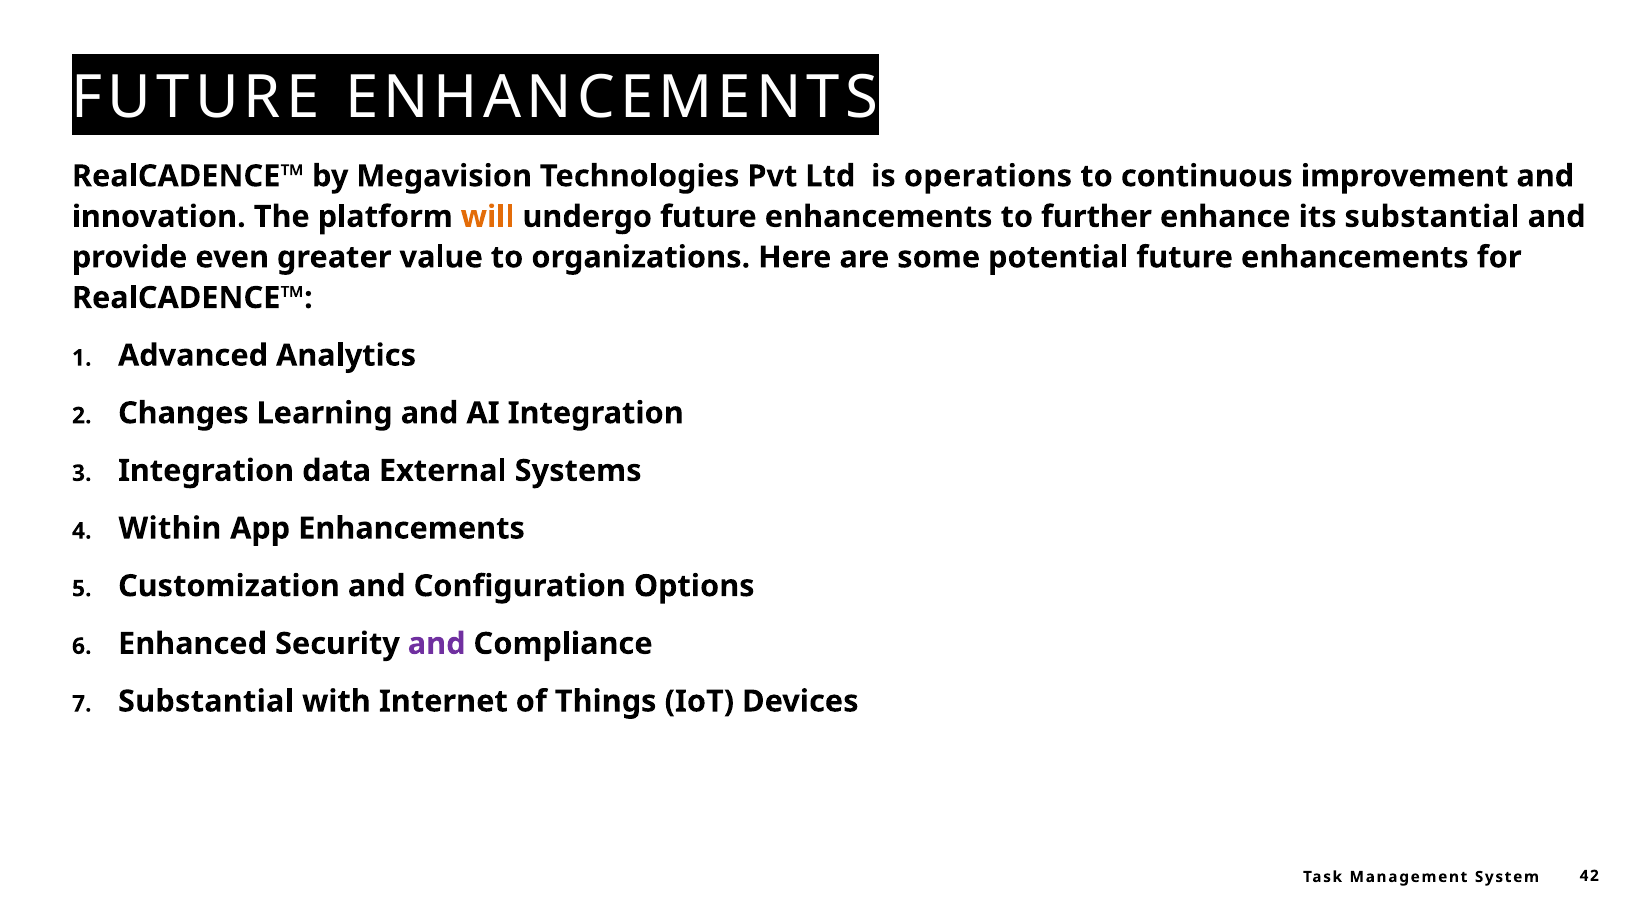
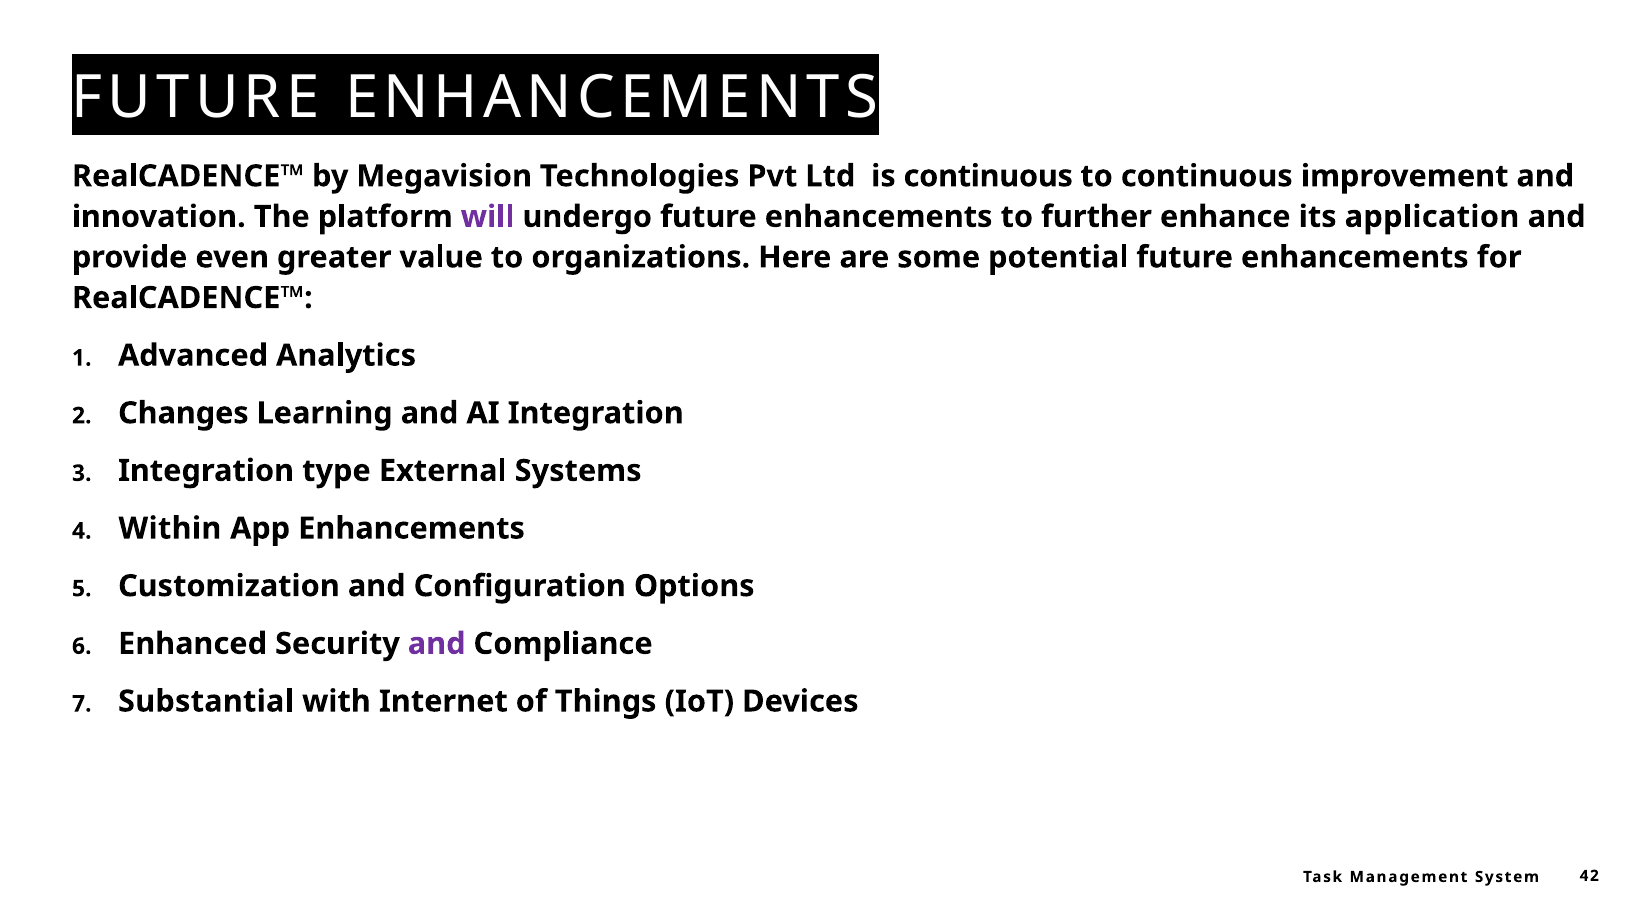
is operations: operations -> continuous
will colour: orange -> purple
its substantial: substantial -> application
data: data -> type
